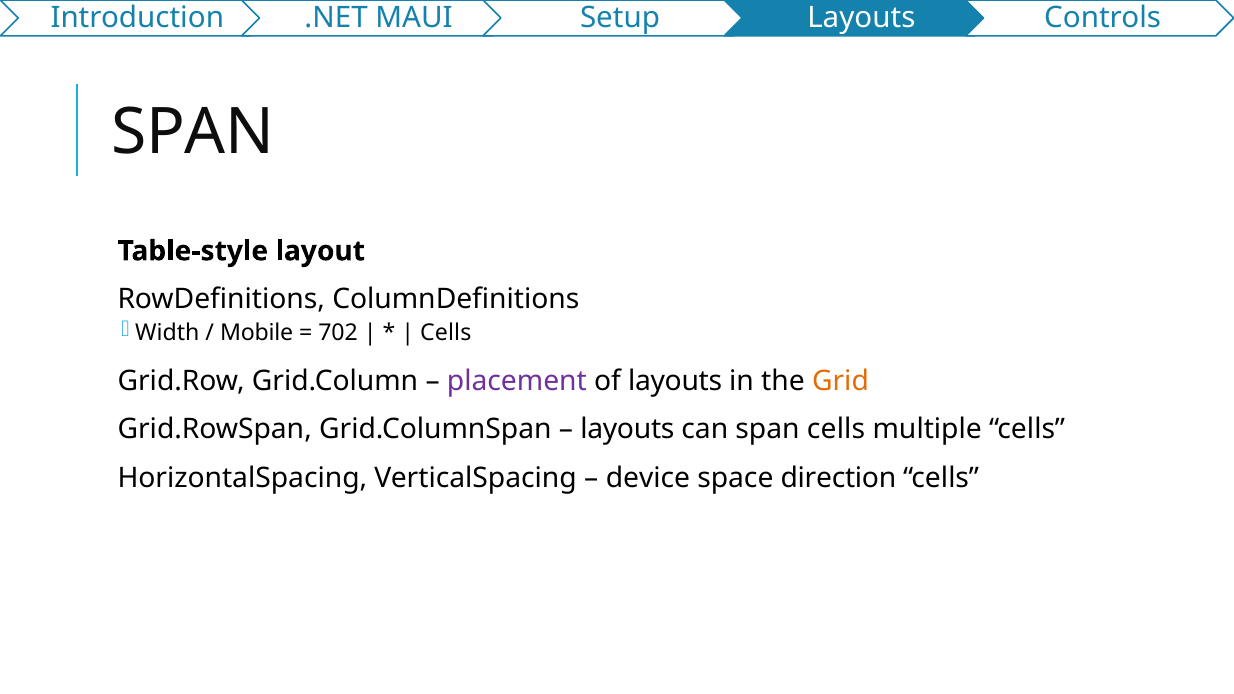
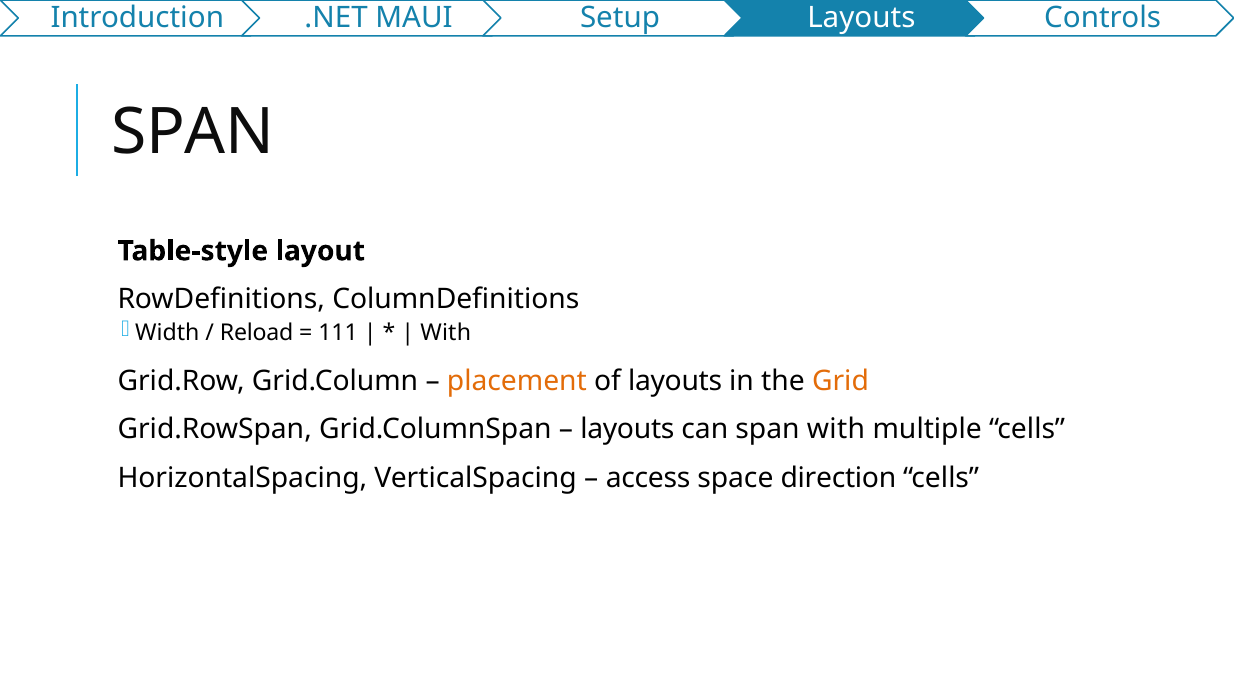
Mobile: Mobile -> Reload
702: 702 -> 111
Cells at (446, 333): Cells -> With
placement colour: purple -> orange
span cells: cells -> with
device: device -> access
